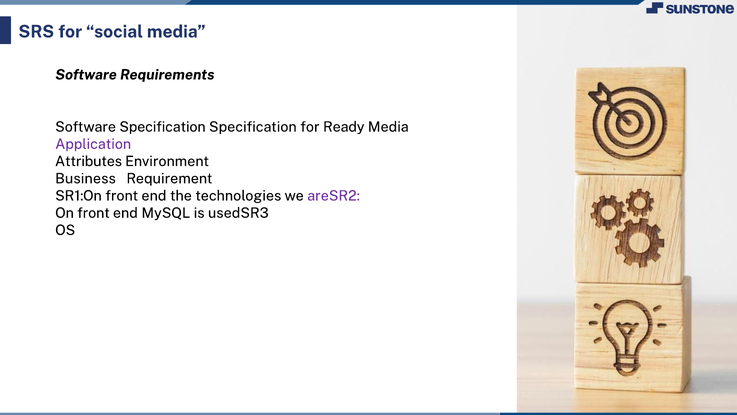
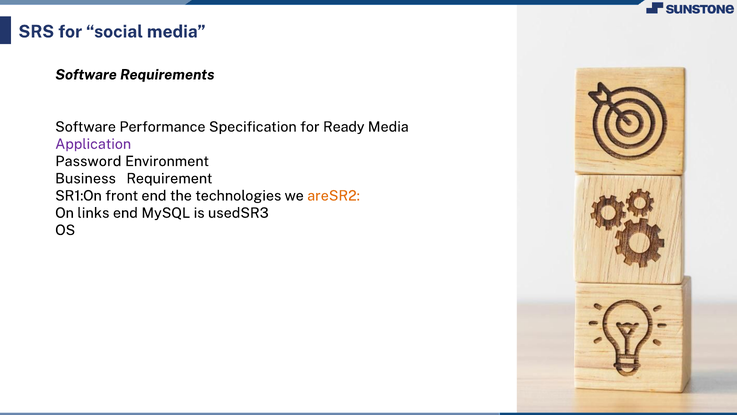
Software Specification: Specification -> Performance
Attributes: Attributes -> Password
areSR2 colour: purple -> orange
On front: front -> links
